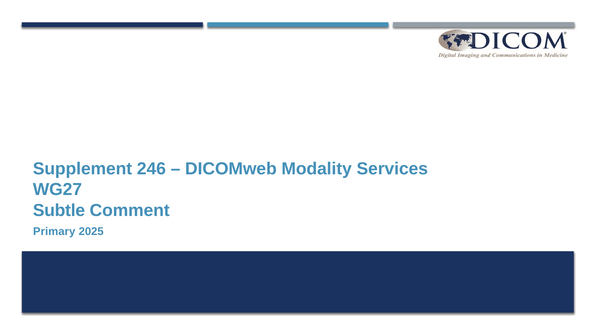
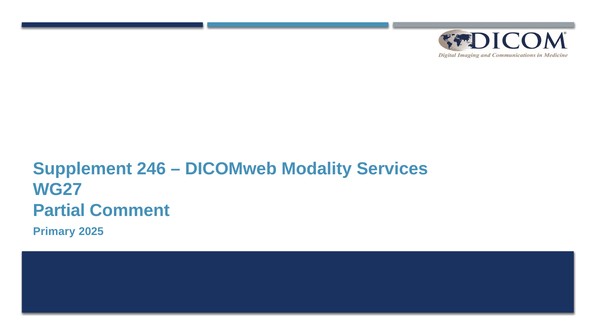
Subtle: Subtle -> Partial
